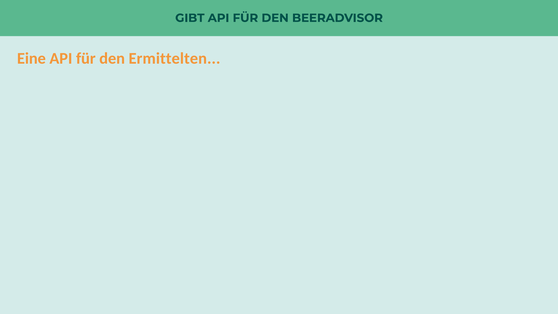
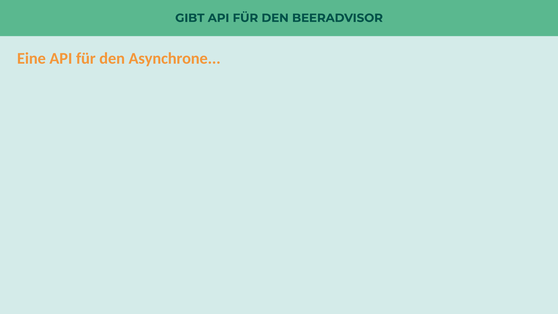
Ermittelten: Ermittelten -> Asynchrone
